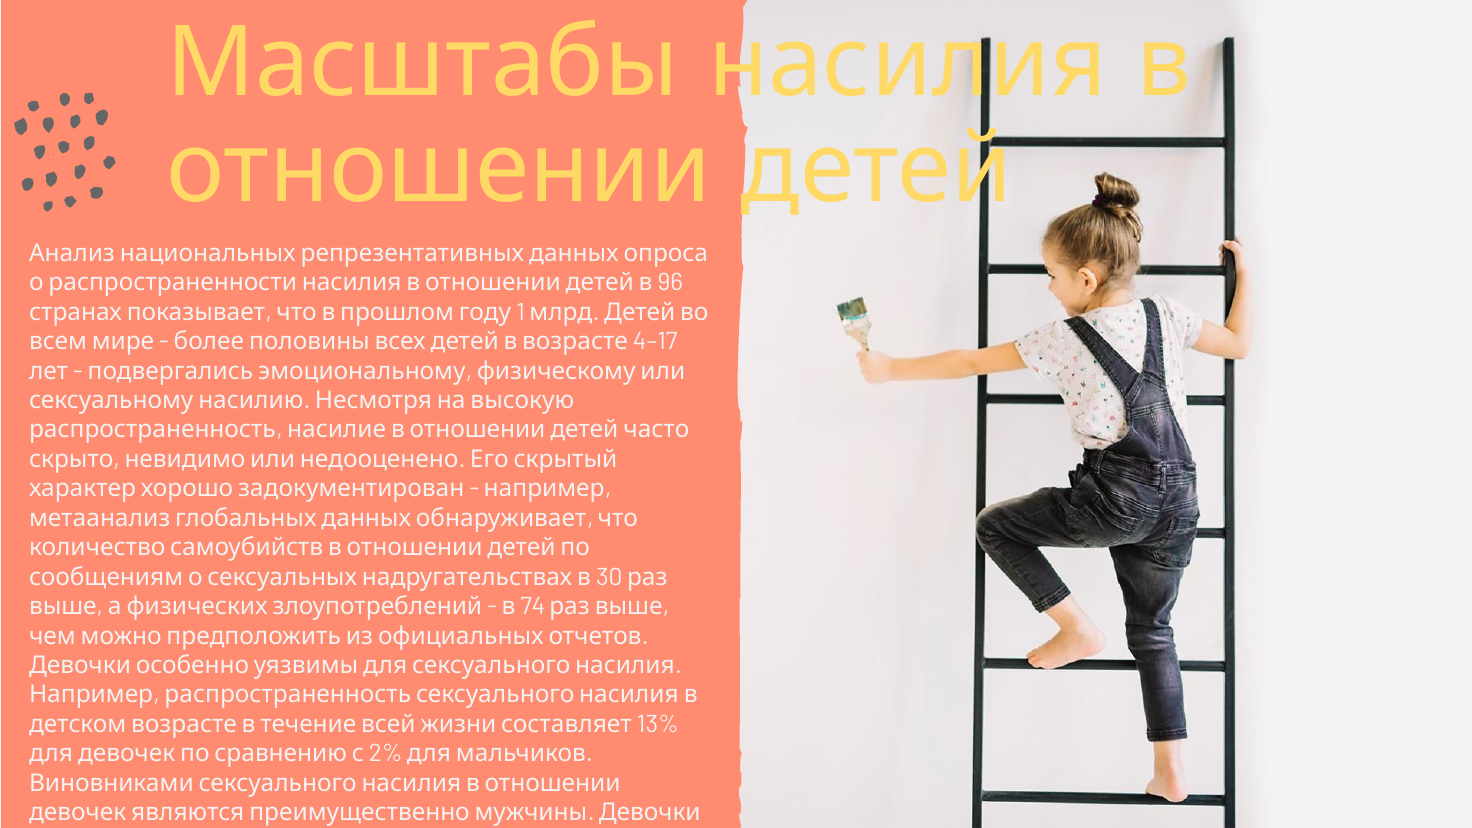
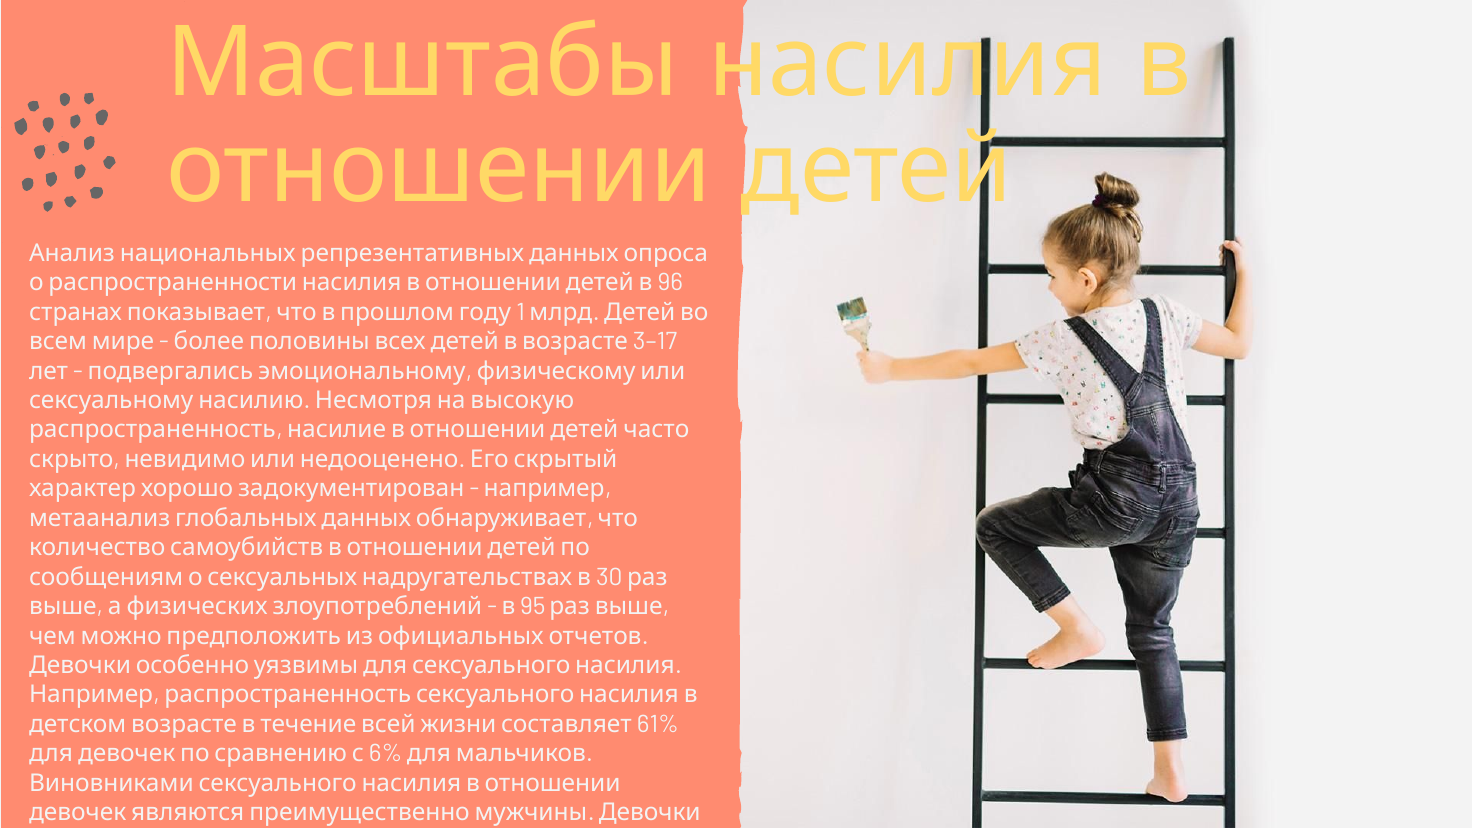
4–17: 4–17 -> 3–17
74: 74 -> 95
13%: 13% -> 61%
2%: 2% -> 6%
